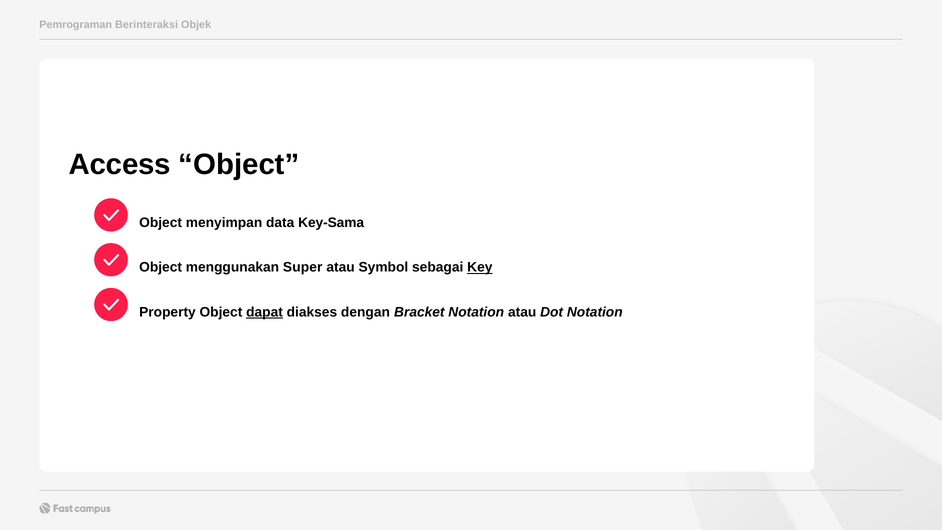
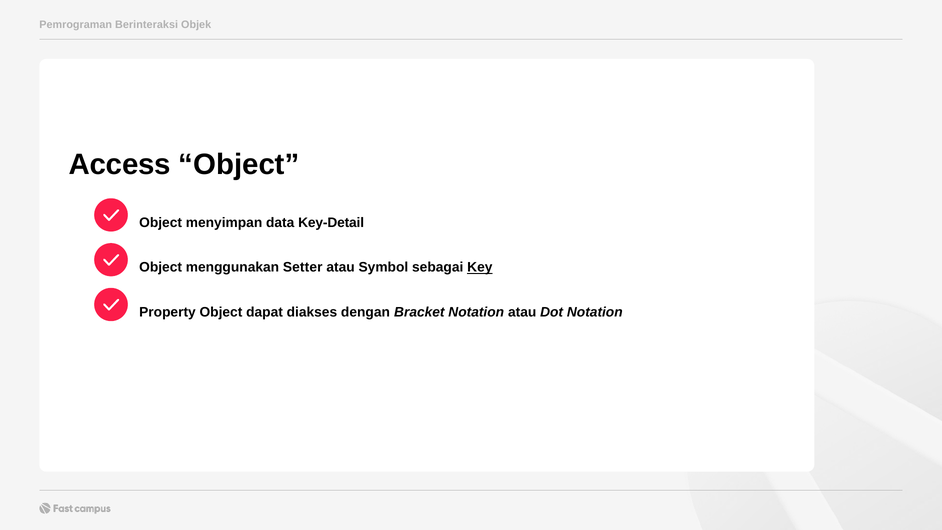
Key-Sama: Key-Sama -> Key-Detail
Super: Super -> Setter
dapat underline: present -> none
